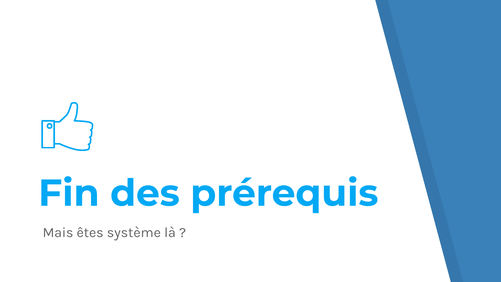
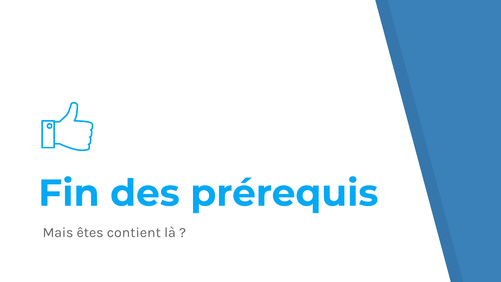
système: système -> contient
